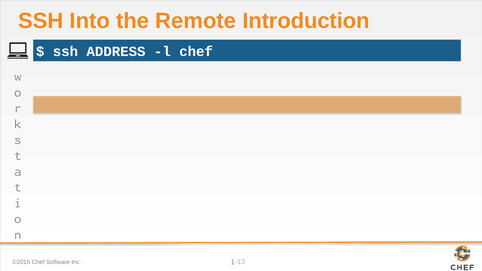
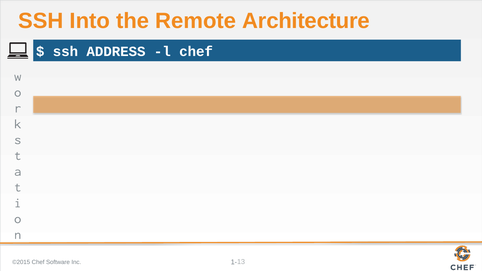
Introduction: Introduction -> Architecture
